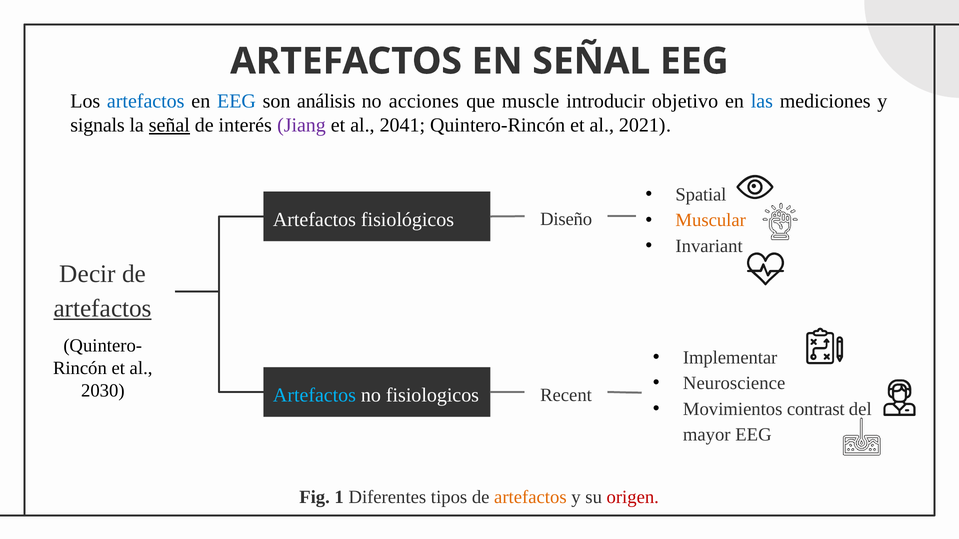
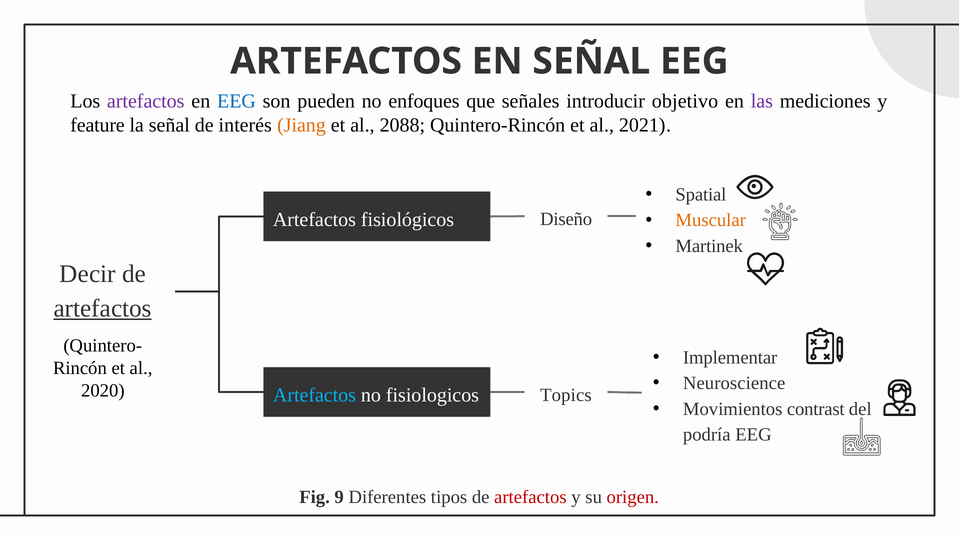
artefactos at (146, 101) colour: blue -> purple
análisis: análisis -> pueden
acciones: acciones -> enfoques
muscle: muscle -> señales
las colour: blue -> purple
signals: signals -> feature
señal at (169, 125) underline: present -> none
Jiang colour: purple -> orange
2041: 2041 -> 2088
Invariant: Invariant -> Martinek
2030: 2030 -> 2020
Recent: Recent -> Topics
mayor: mayor -> podría
1: 1 -> 9
artefactos at (530, 498) colour: orange -> red
